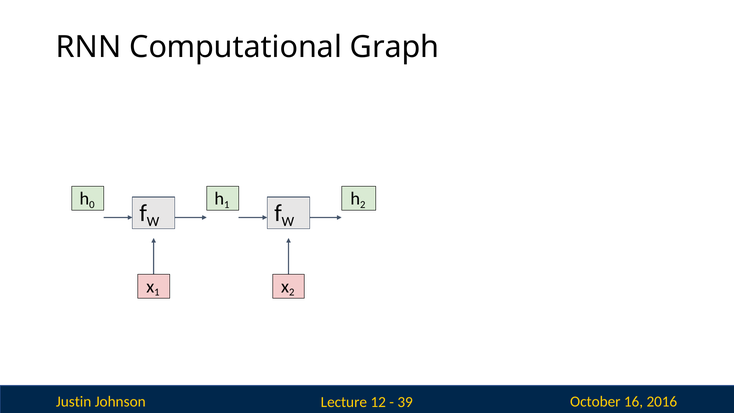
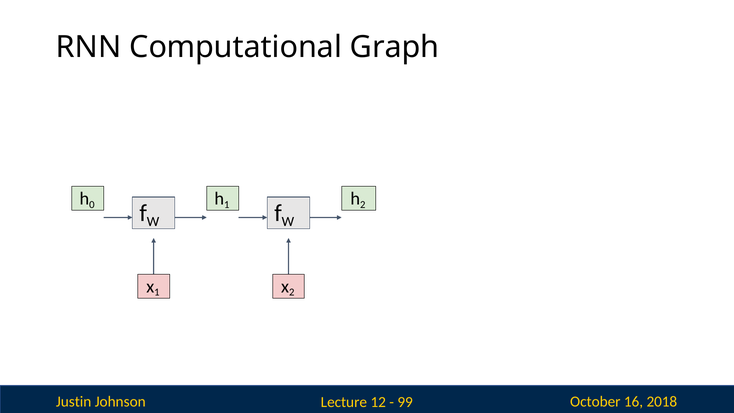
39: 39 -> 99
2016: 2016 -> 2018
